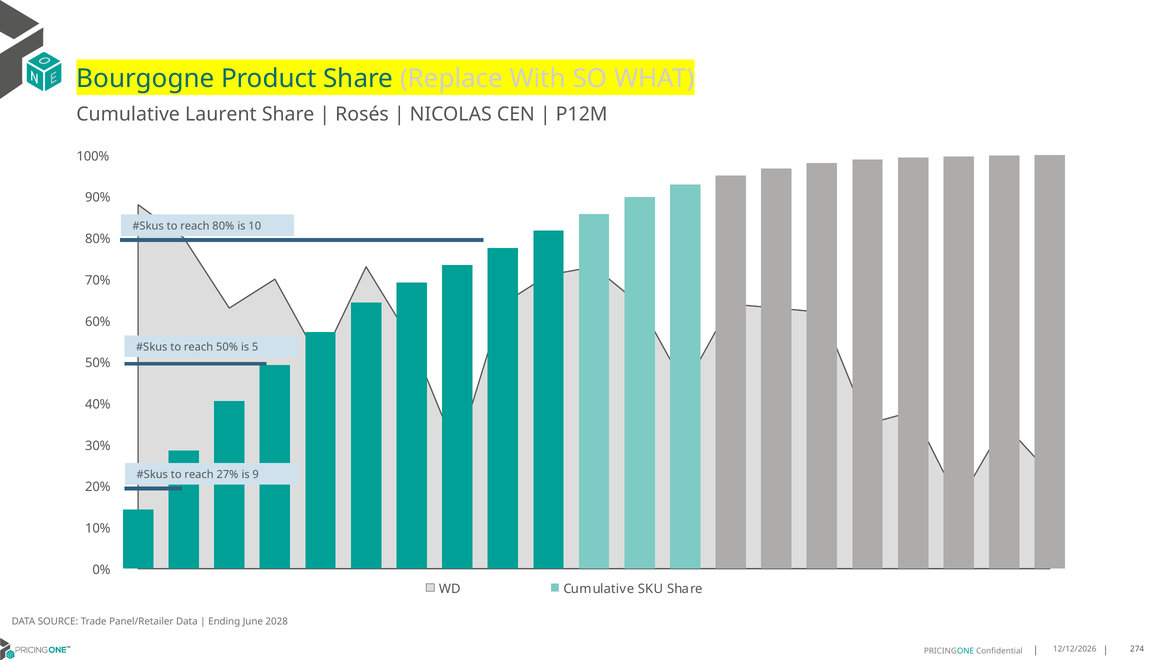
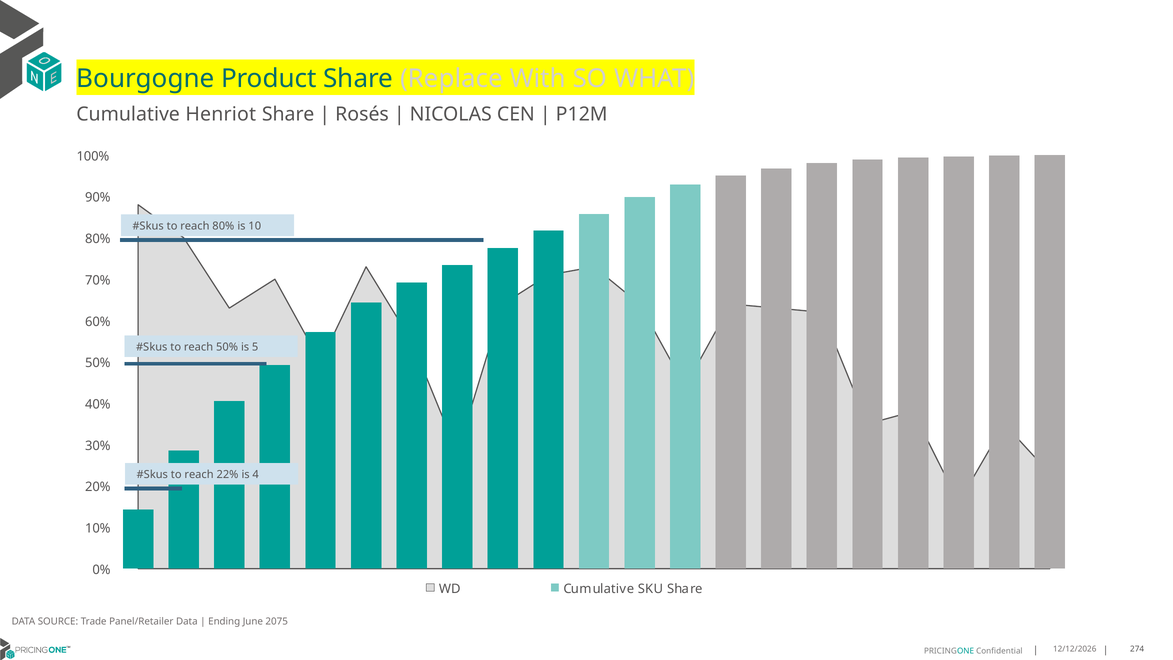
Laurent: Laurent -> Henriot
27%: 27% -> 22%
9: 9 -> 4
2028: 2028 -> 2075
